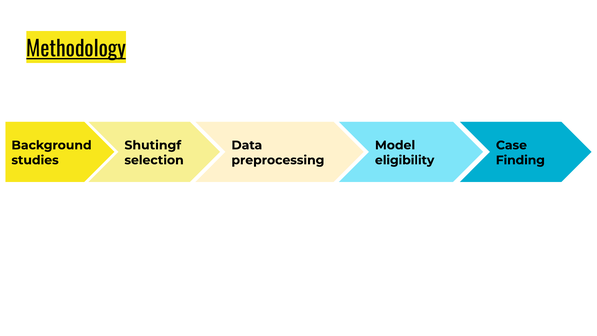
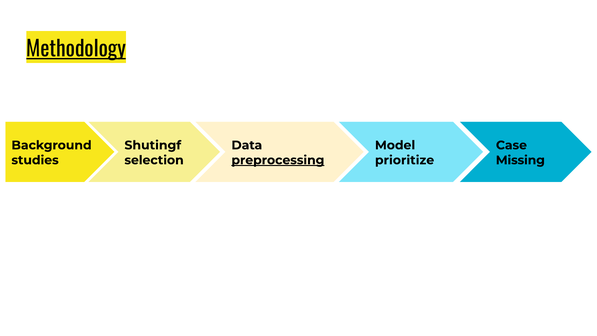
preprocessing underline: none -> present
eligibility: eligibility -> prioritize
Finding: Finding -> Missing
